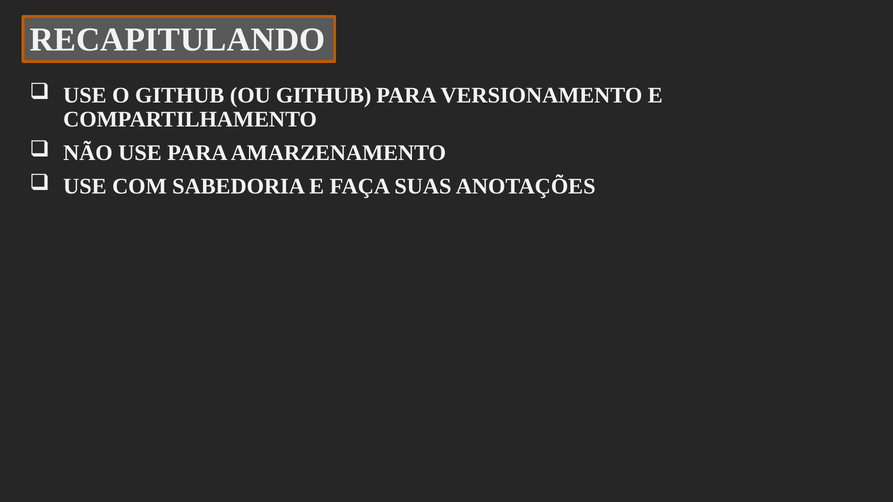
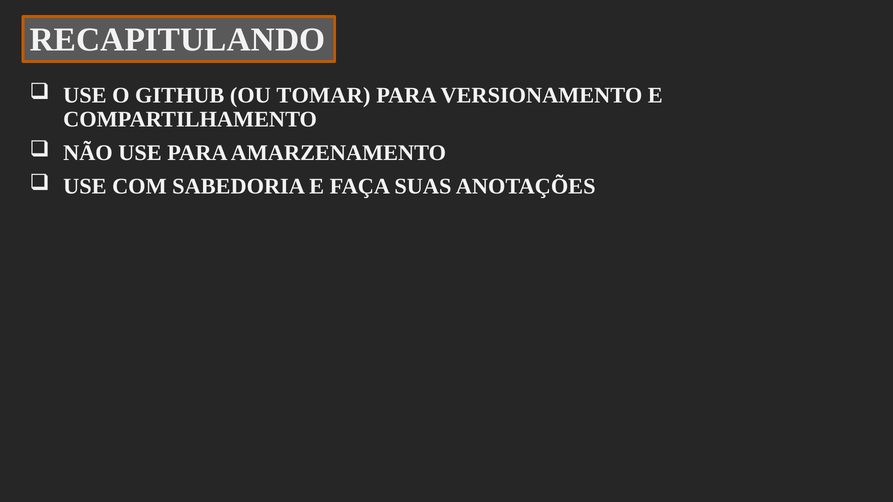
OU GITHUB: GITHUB -> TOMAR
